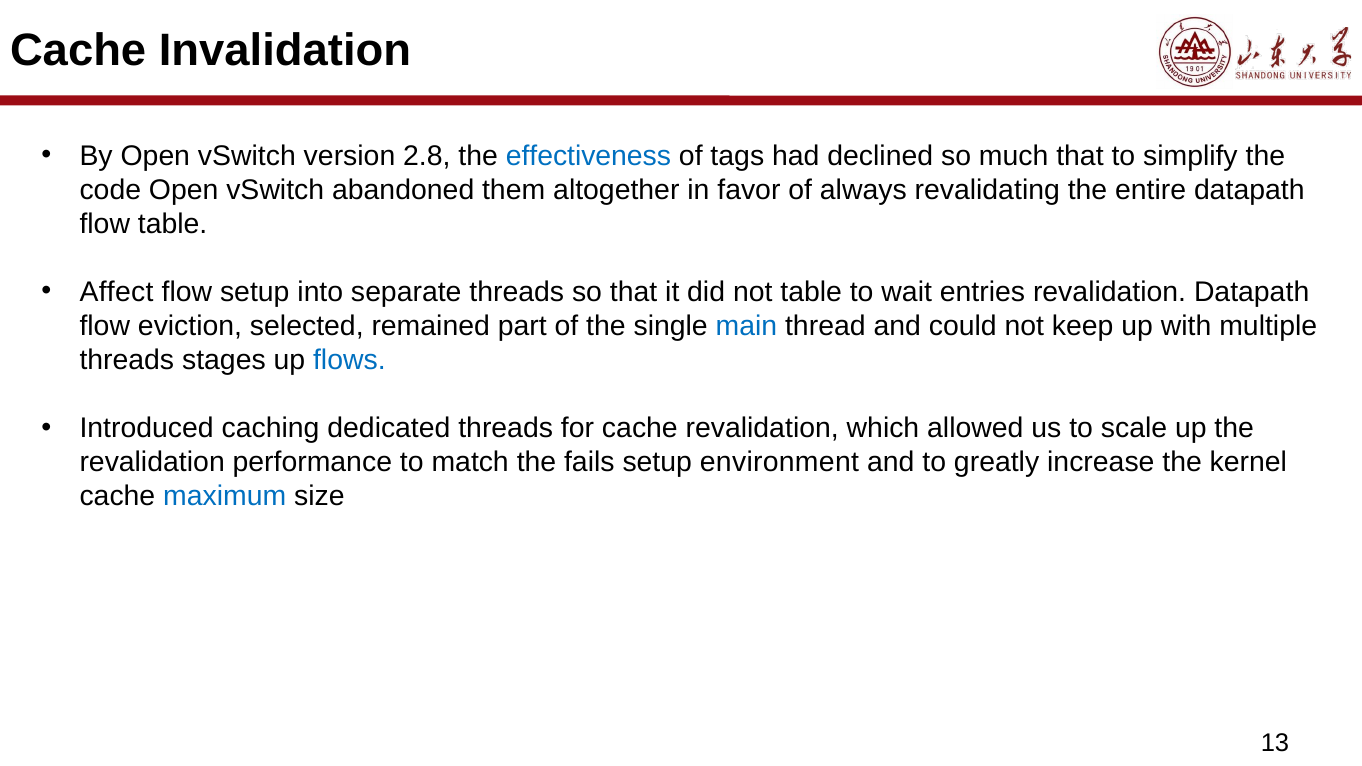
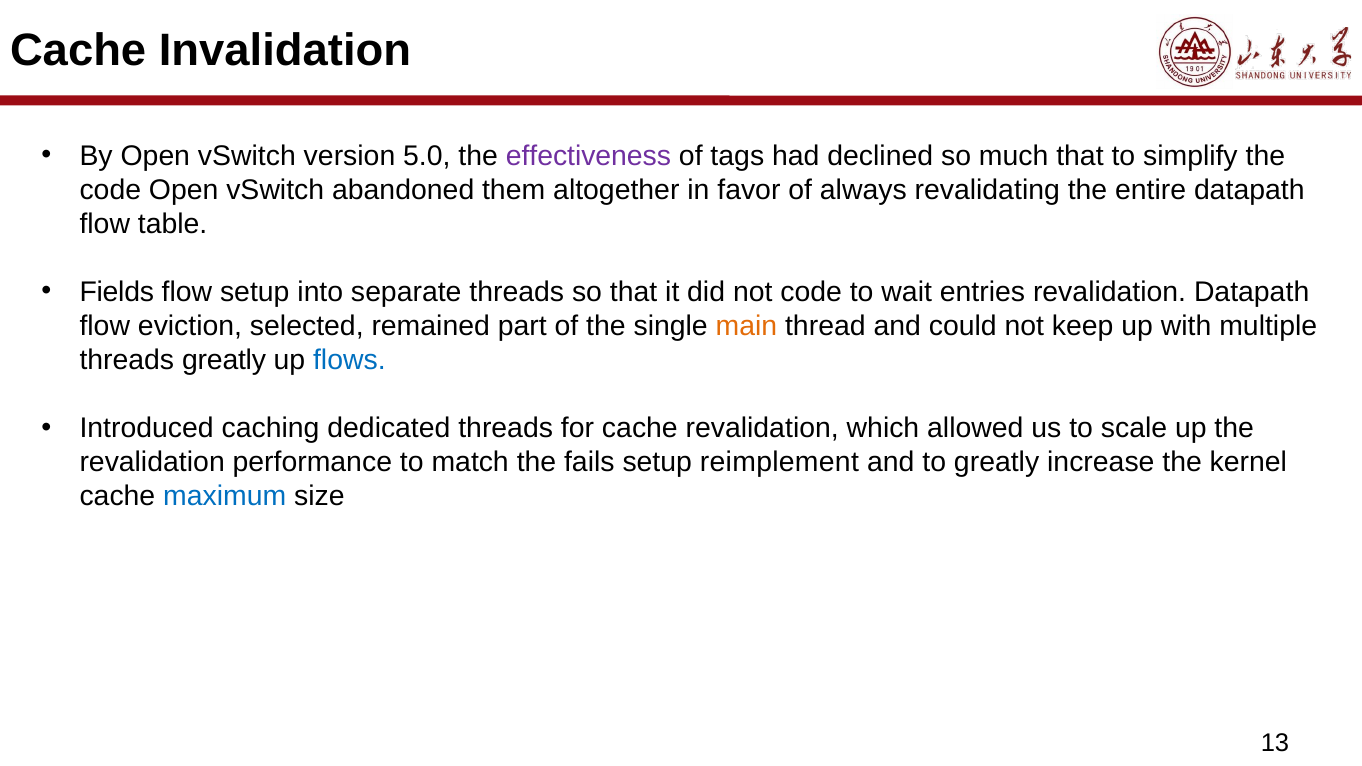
2.8: 2.8 -> 5.0
effectiveness colour: blue -> purple
Affect: Affect -> Fields
not table: table -> code
main colour: blue -> orange
threads stages: stages -> greatly
environment: environment -> reimplement
